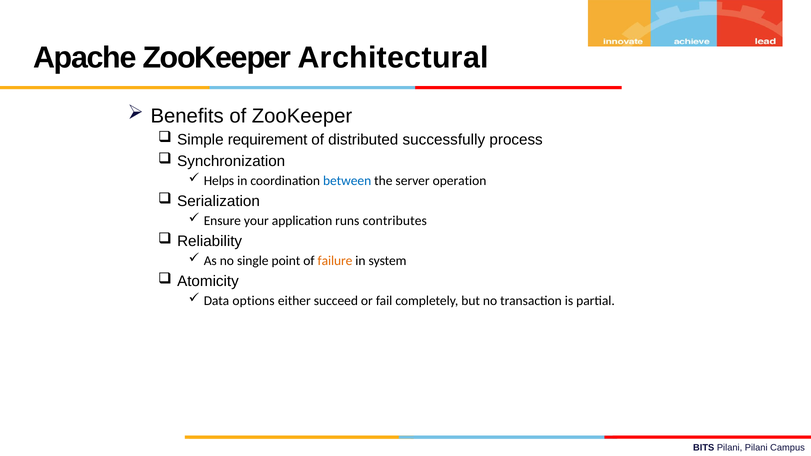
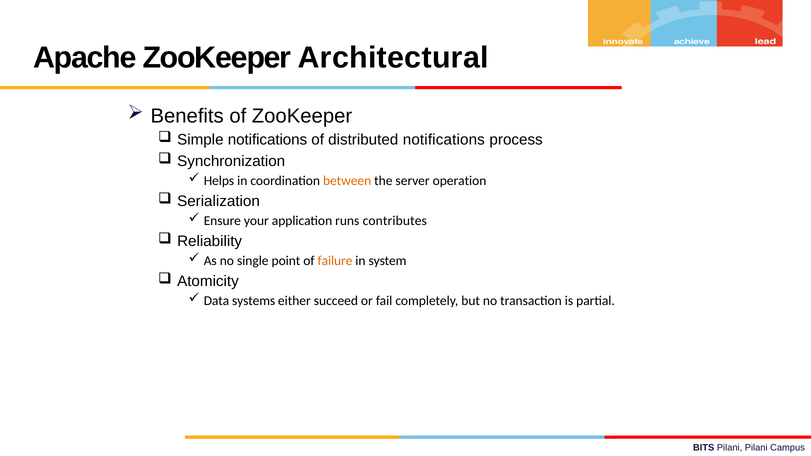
Simple requirement: requirement -> notifications
distributed successfully: successfully -> notifications
between colour: blue -> orange
options: options -> systems
